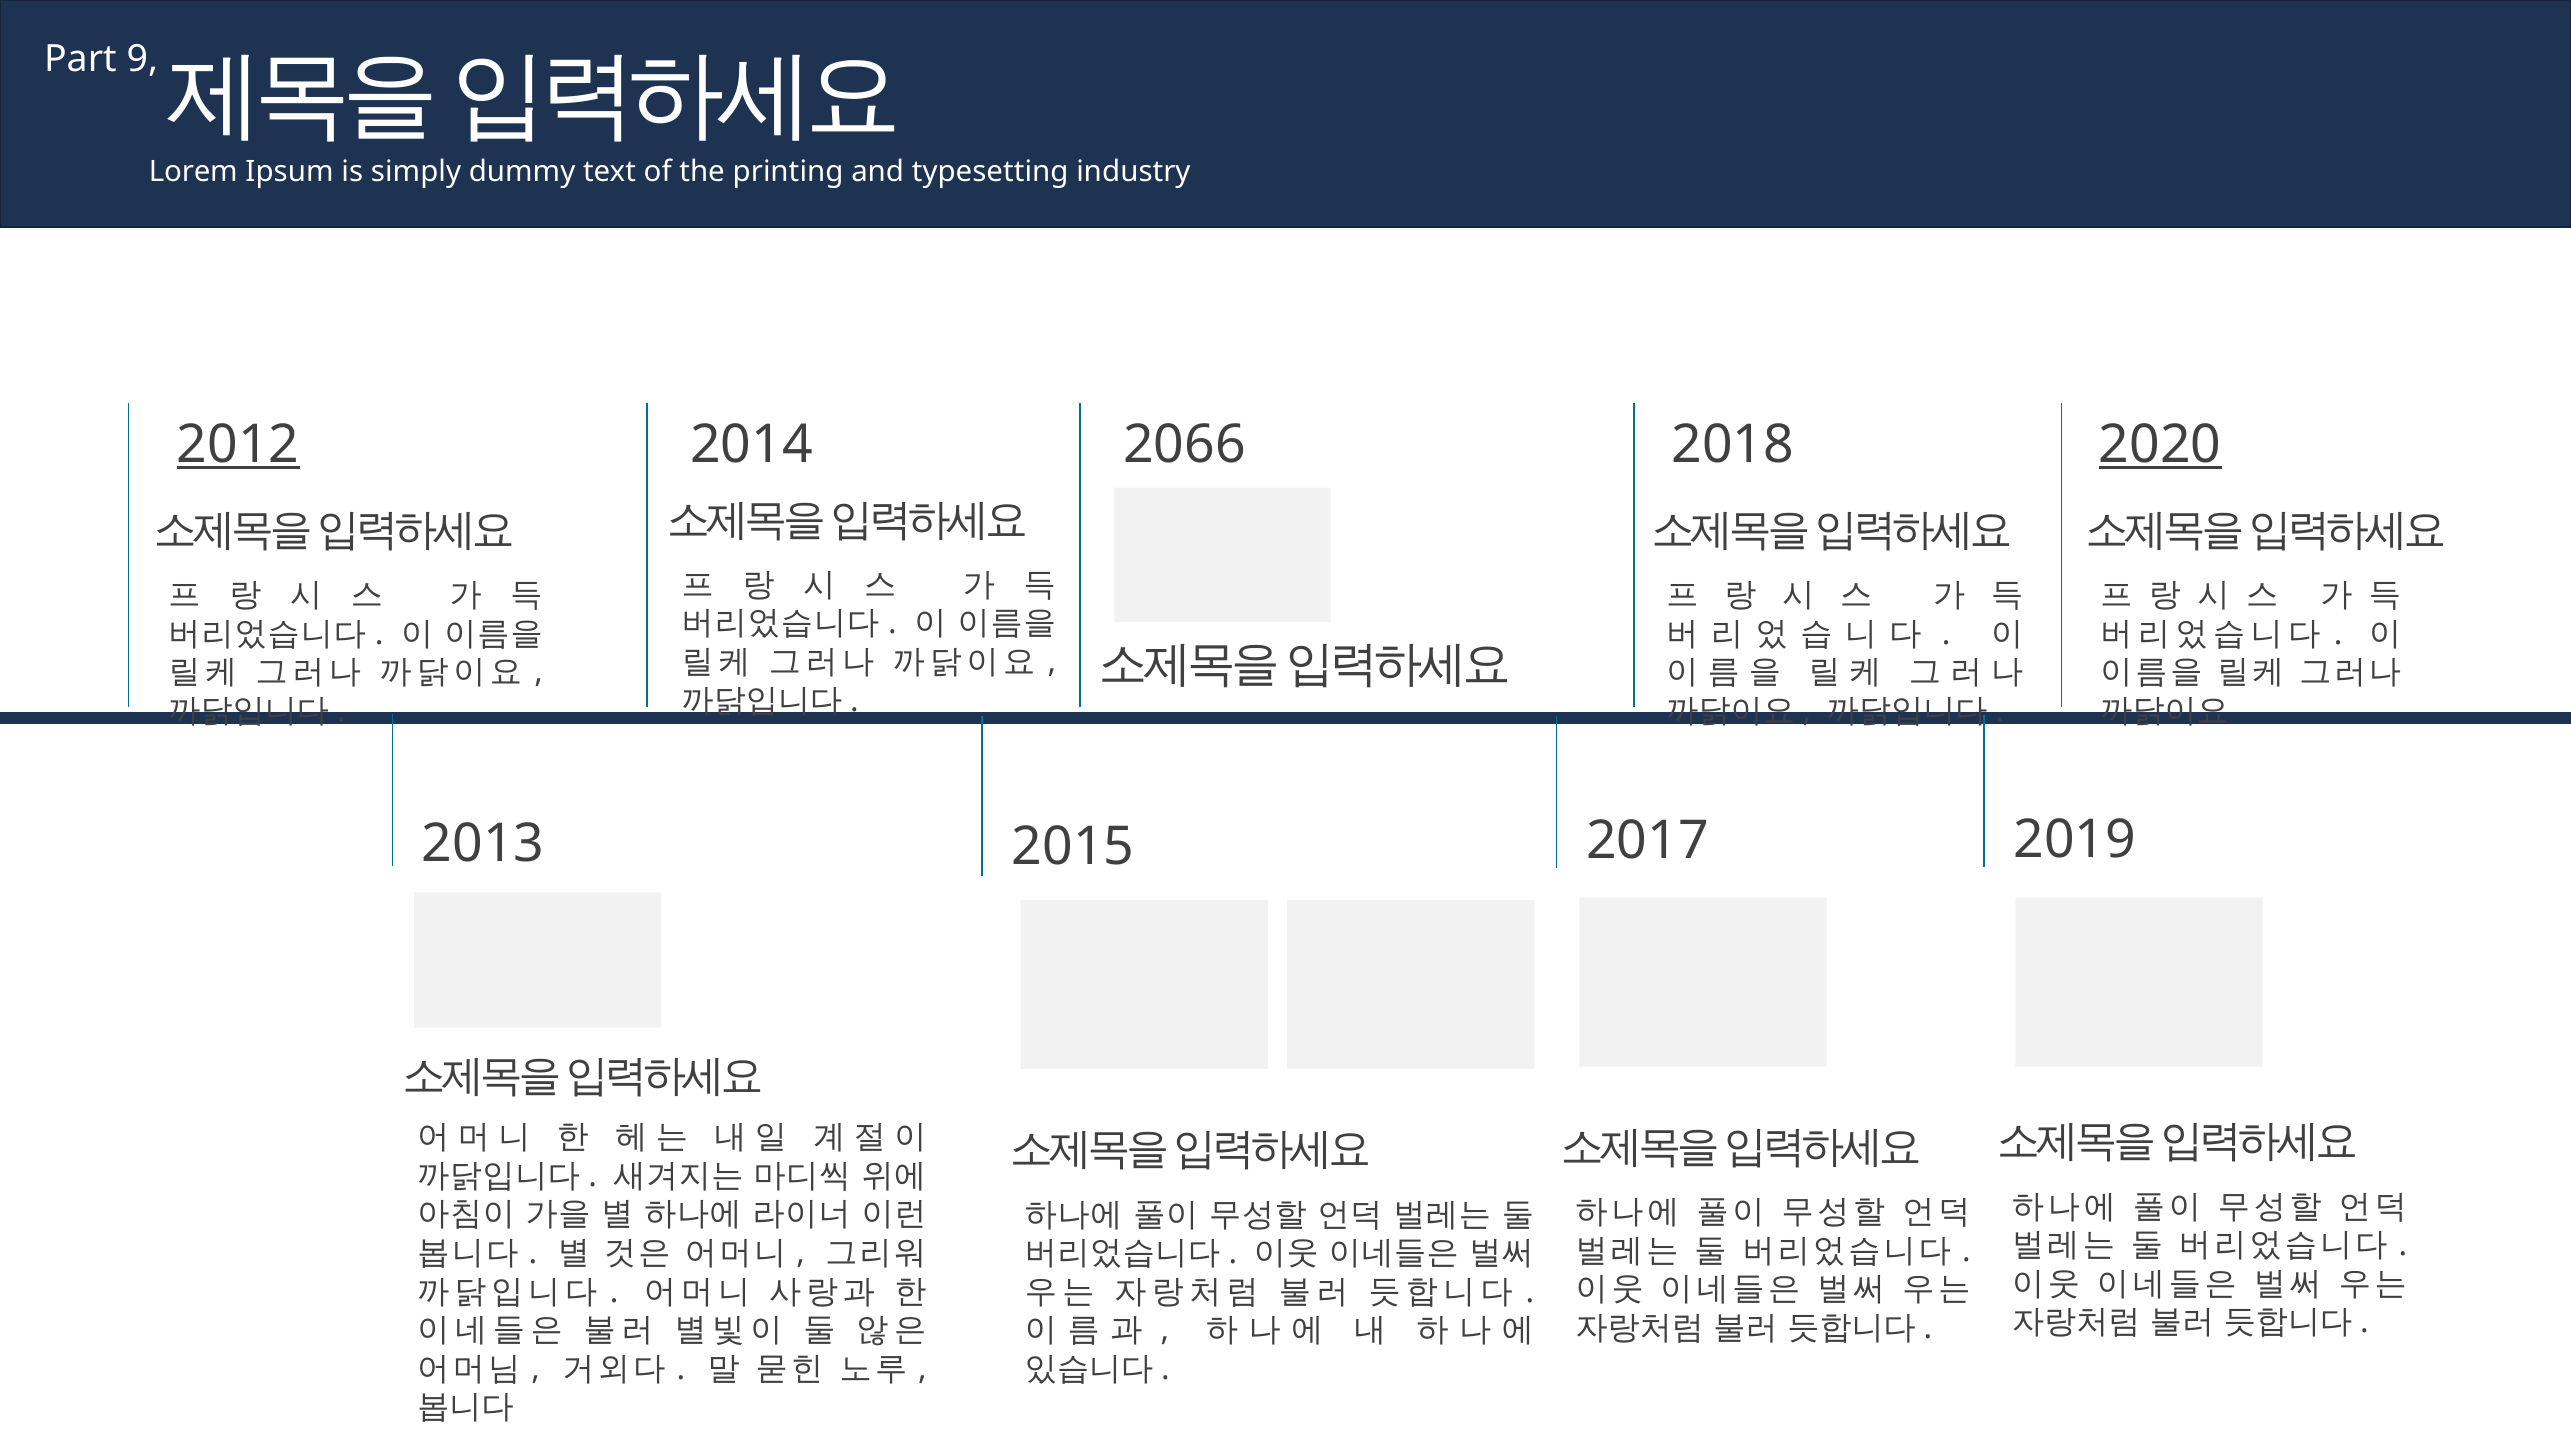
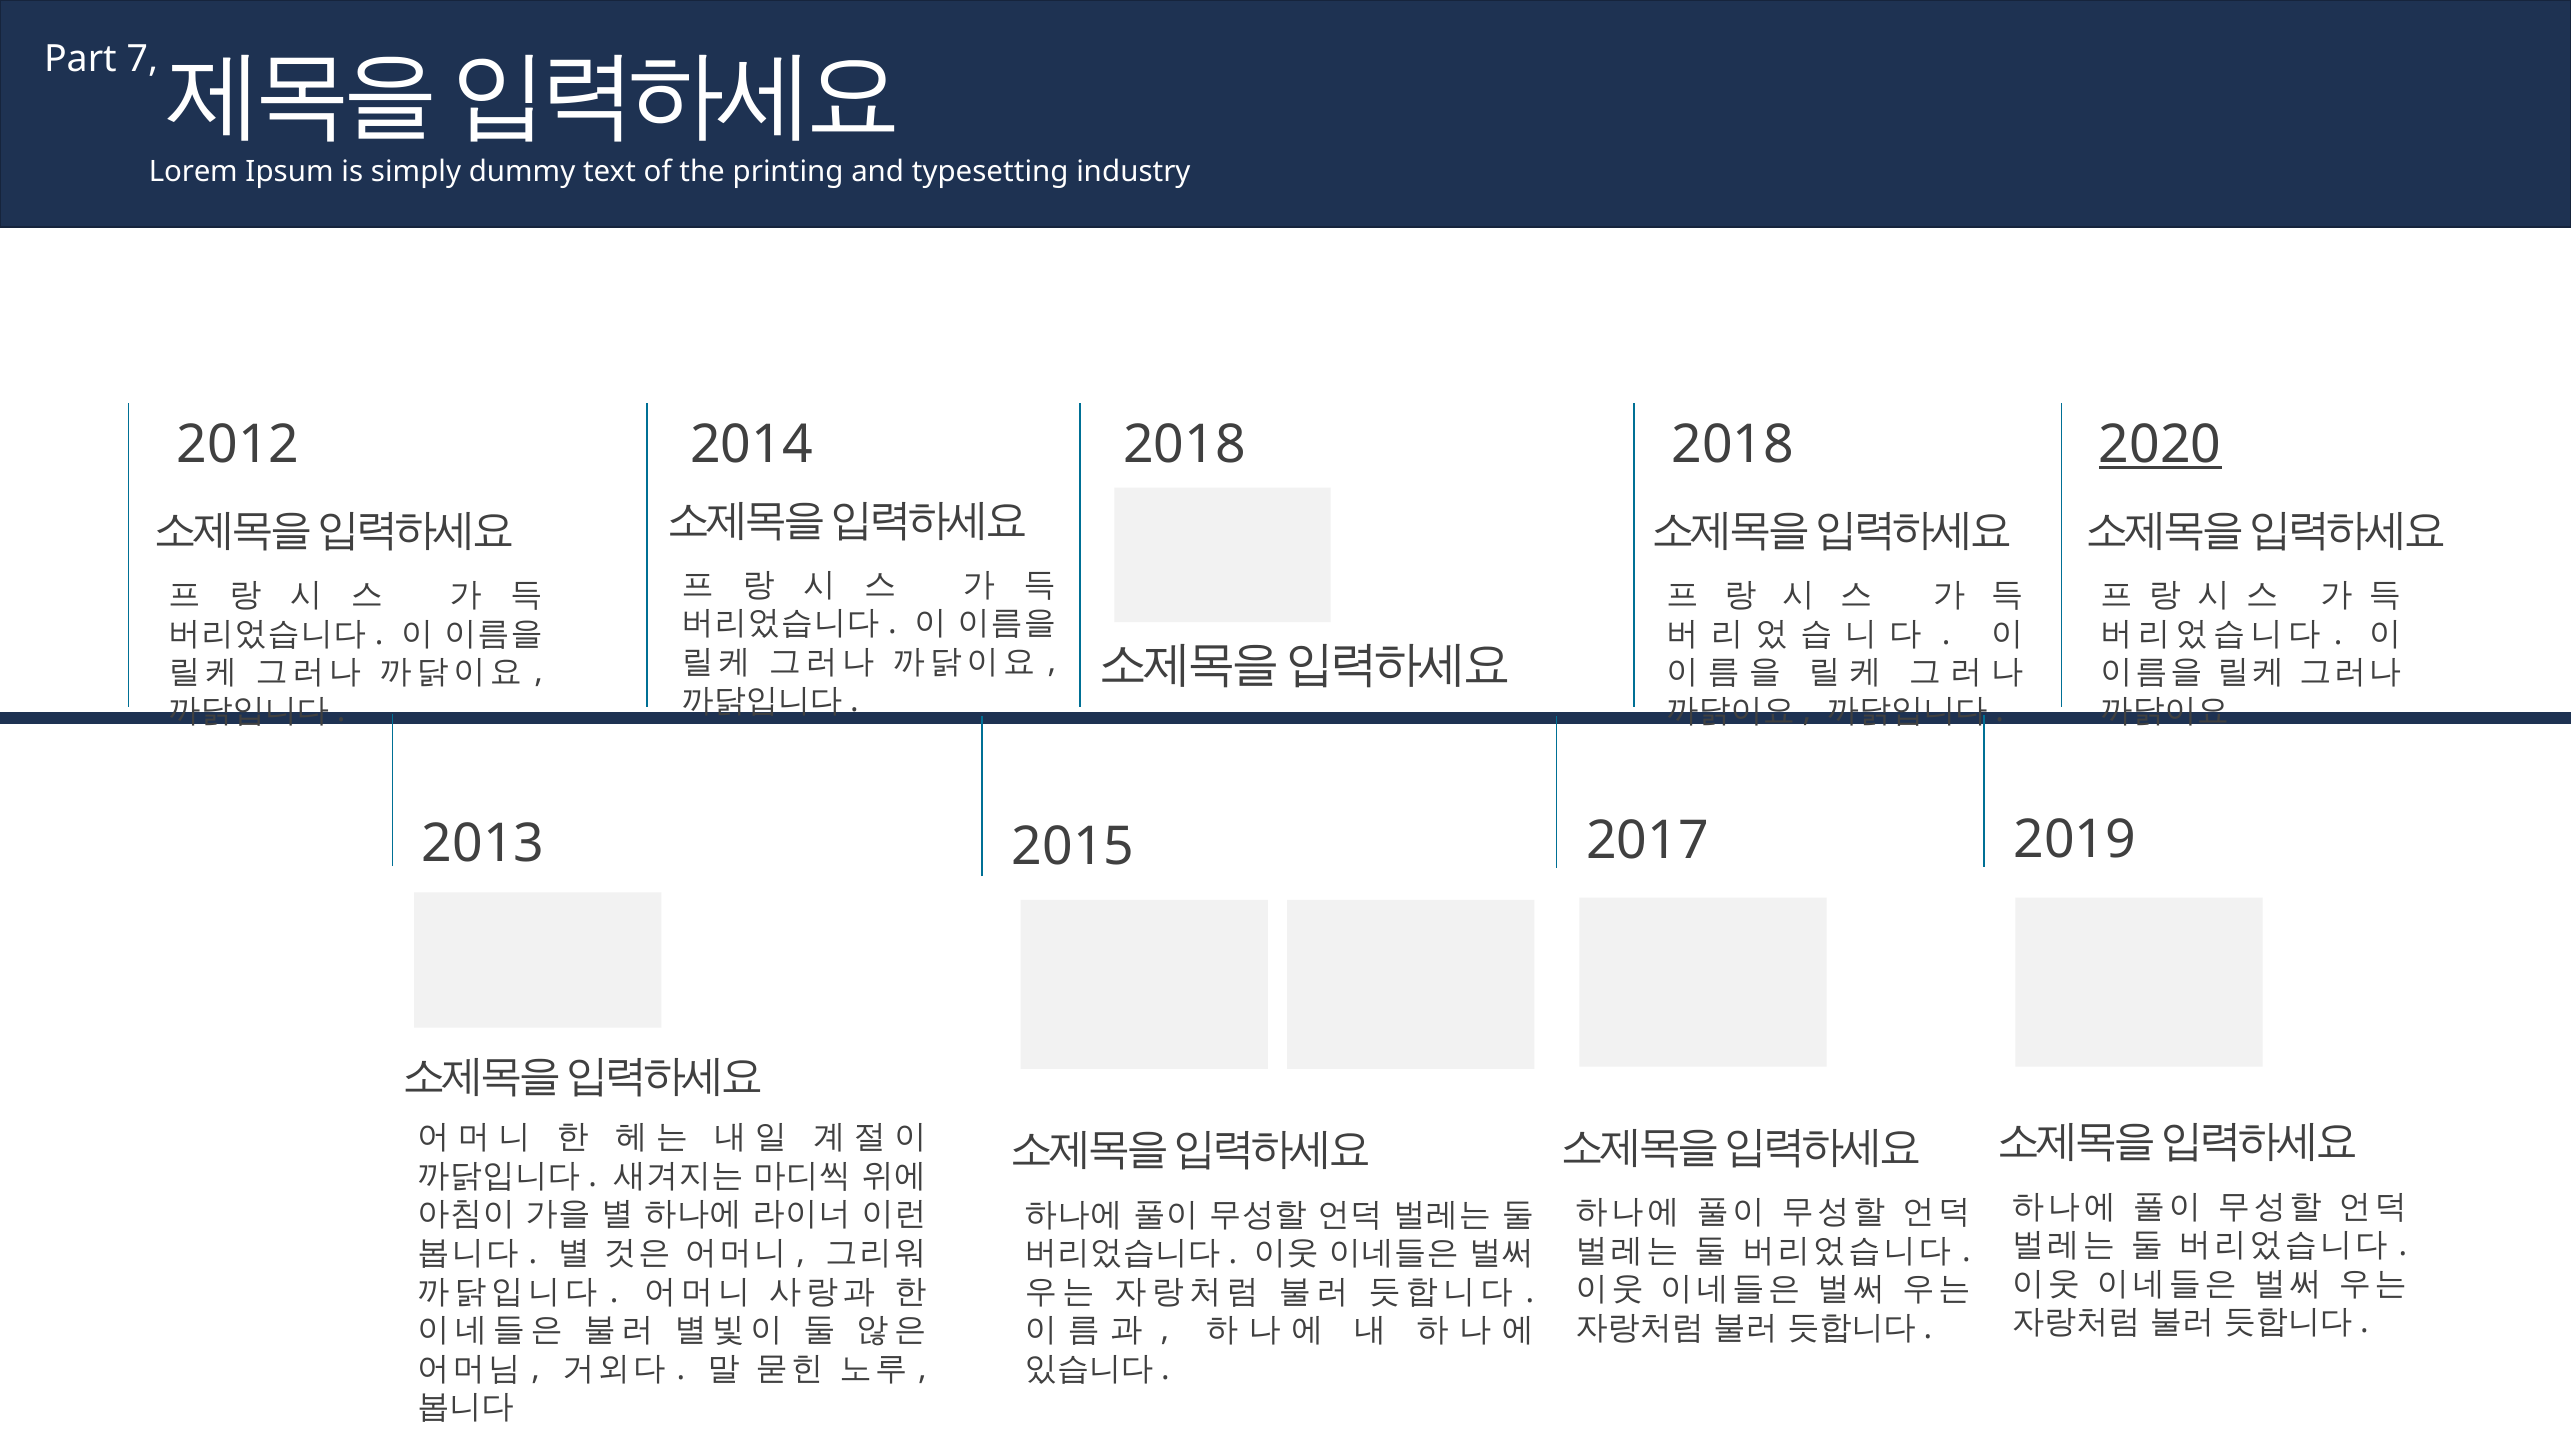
9: 9 -> 7
2012 underline: present -> none
2066 at (1184, 445): 2066 -> 2018
